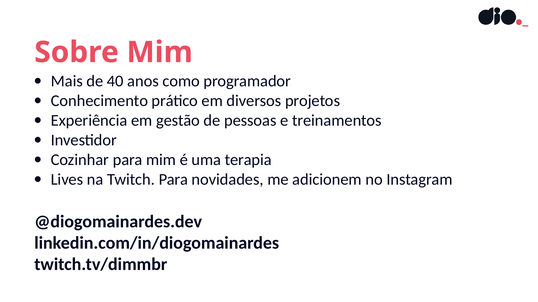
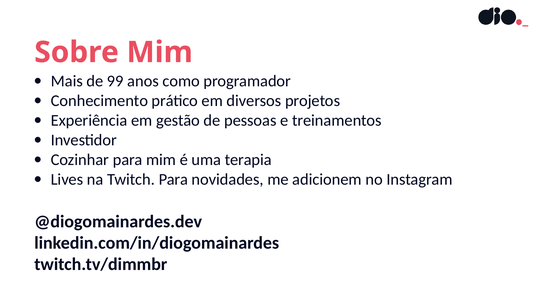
40: 40 -> 99
